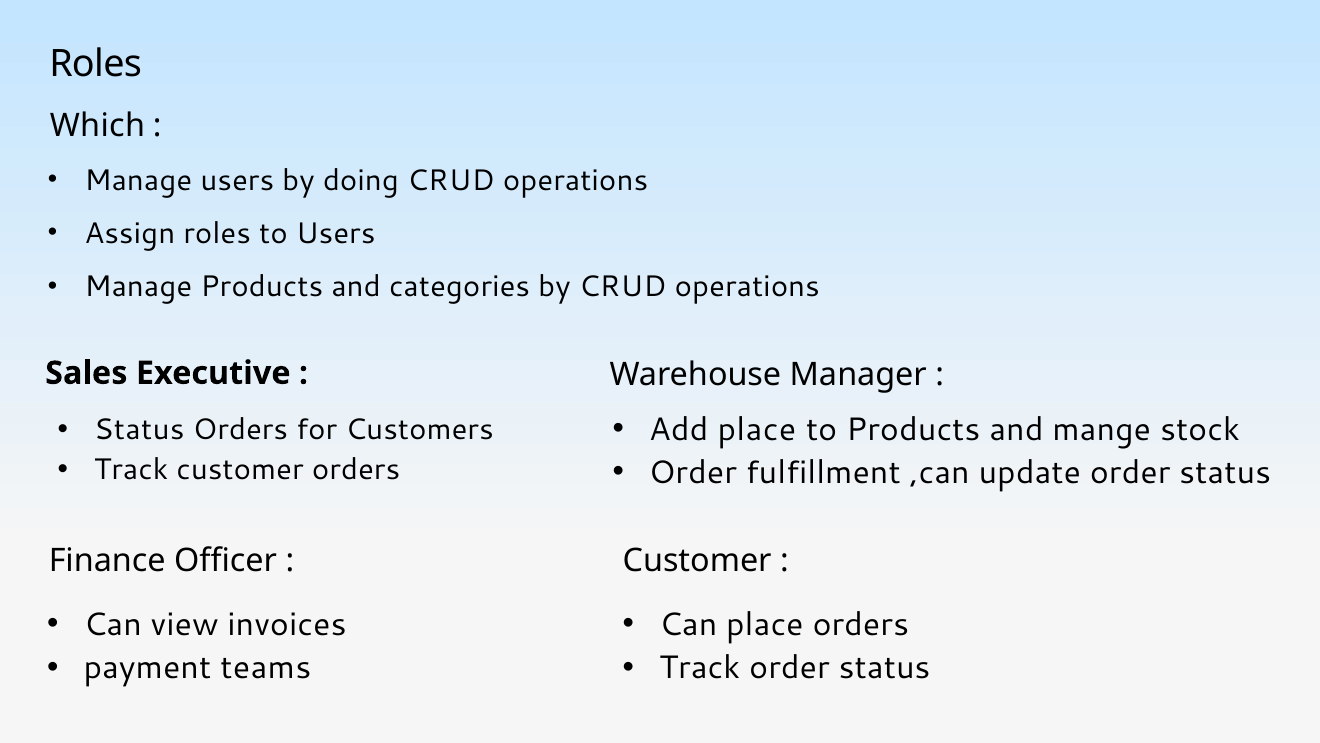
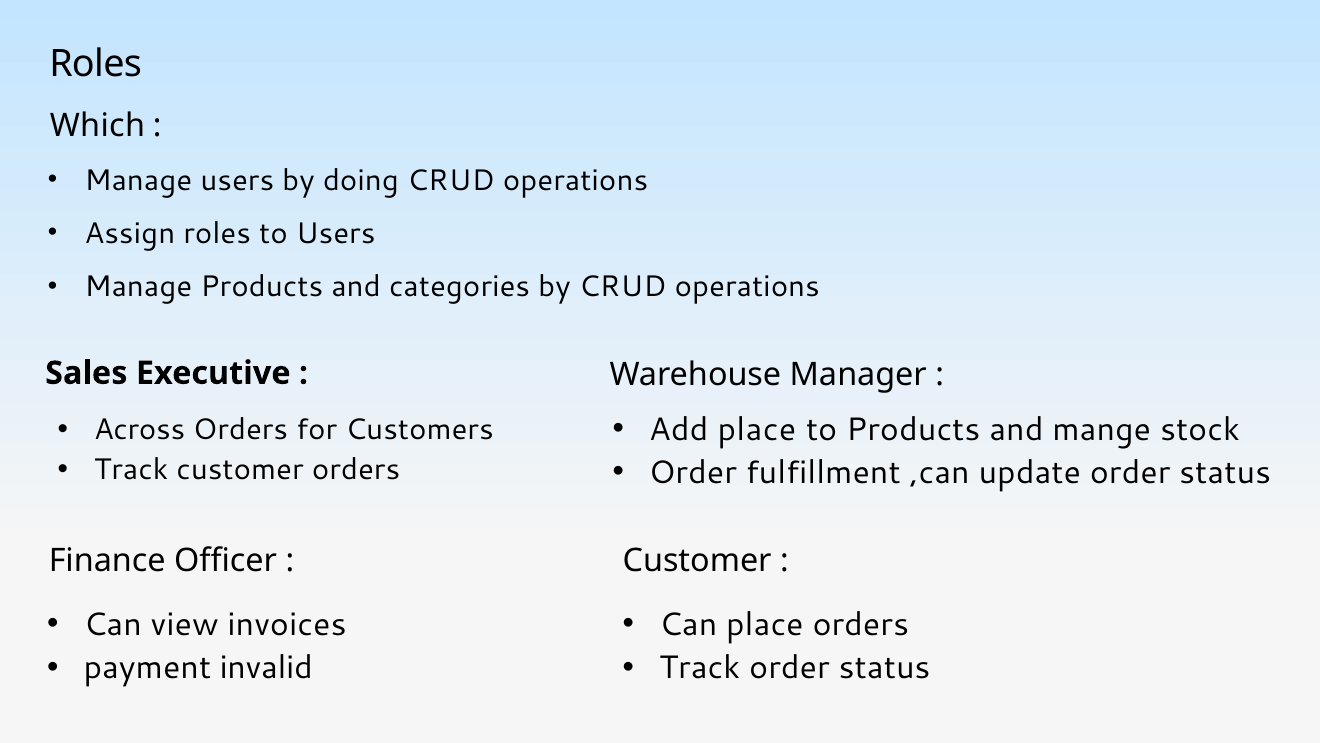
Status at (139, 430): Status -> Across
teams: teams -> invalid
